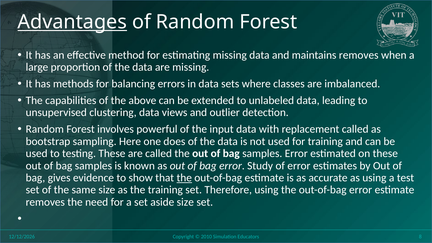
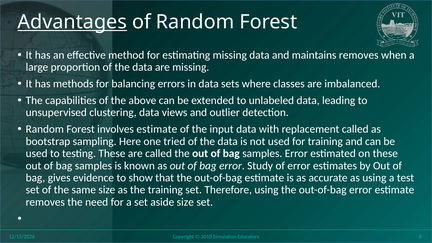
involves powerful: powerful -> estimate
does: does -> tried
the at (184, 178) underline: present -> none
